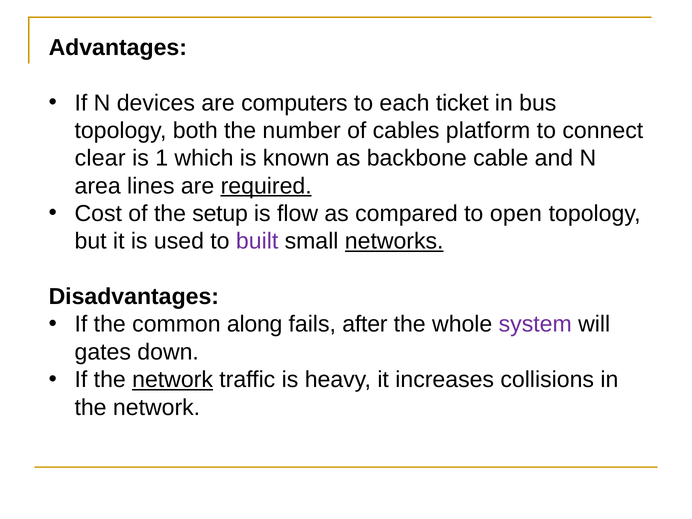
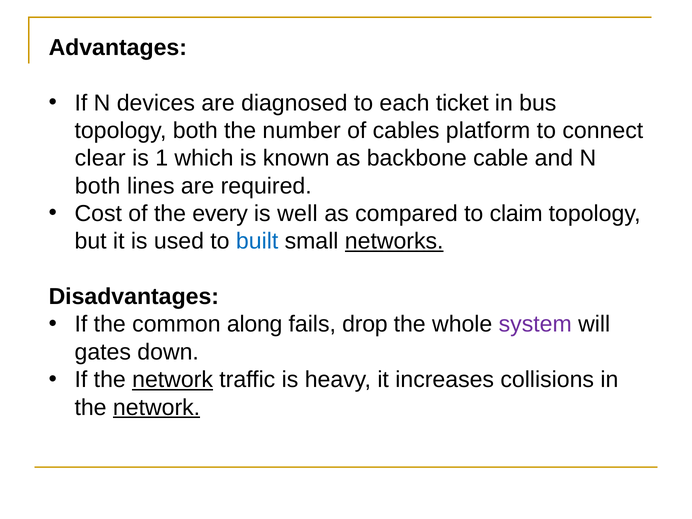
computers: computers -> diagnosed
area at (98, 186): area -> both
required underline: present -> none
setup: setup -> every
flow: flow -> well
open: open -> claim
built colour: purple -> blue
after: after -> drop
network at (157, 407) underline: none -> present
